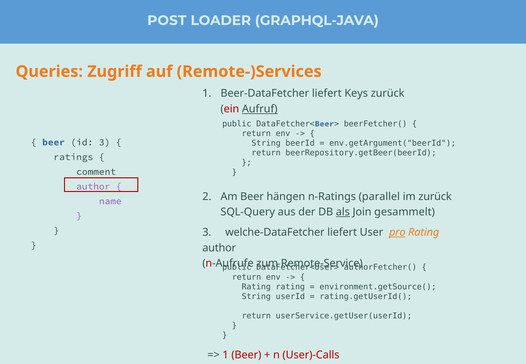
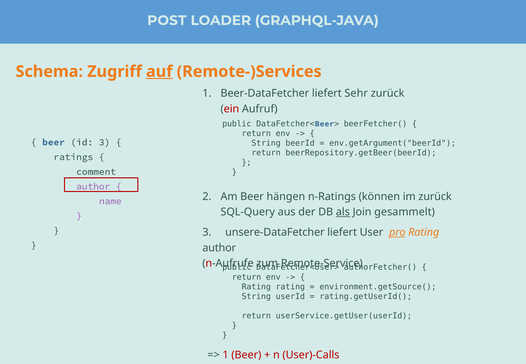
Queries: Queries -> Schema
auf underline: none -> present
Keys: Keys -> Sehr
Aufruf underline: present -> none
parallel: parallel -> können
welche-DataFetcher: welche-DataFetcher -> unsere-DataFetcher
